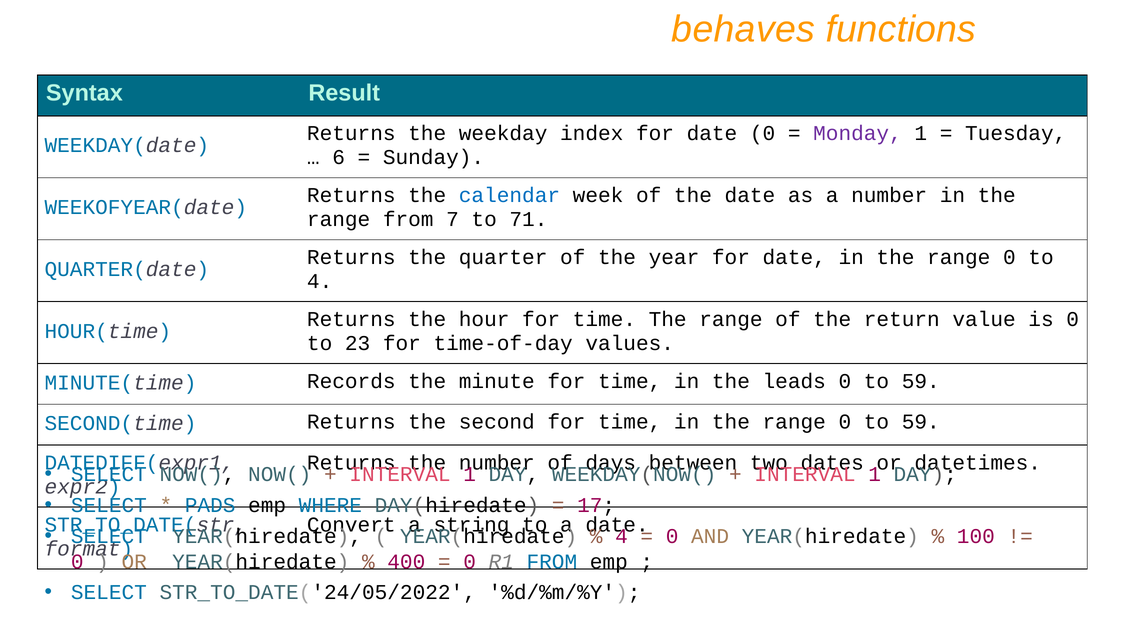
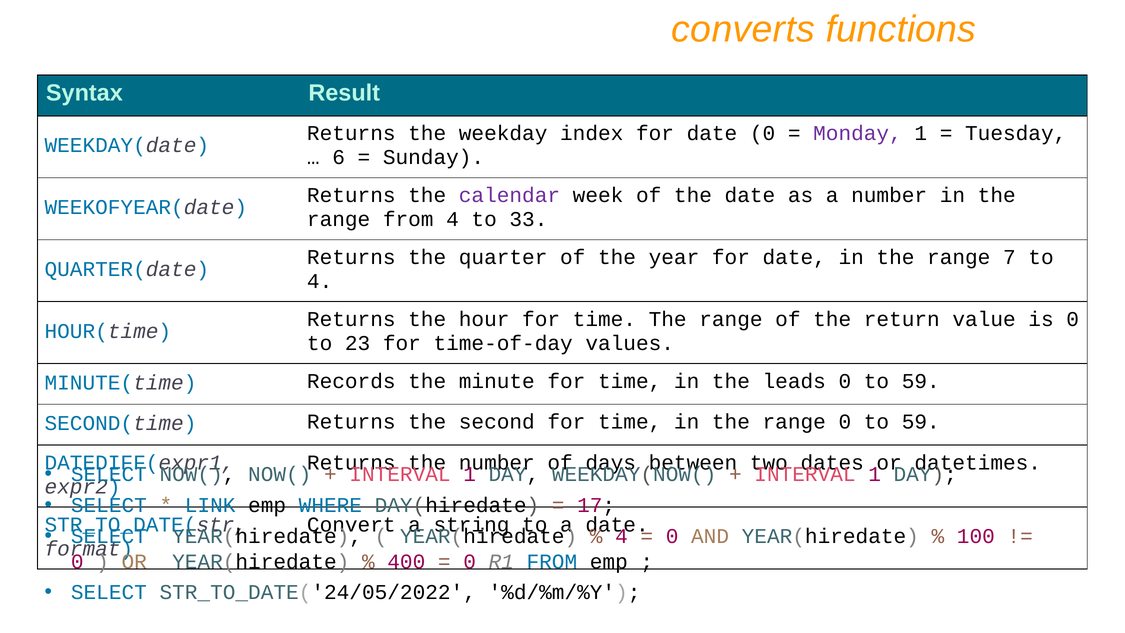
behaves: behaves -> converts
calendar colour: blue -> purple
from 7: 7 -> 4
71: 71 -> 33
0 at (1009, 257): 0 -> 7
PADS: PADS -> LINK
